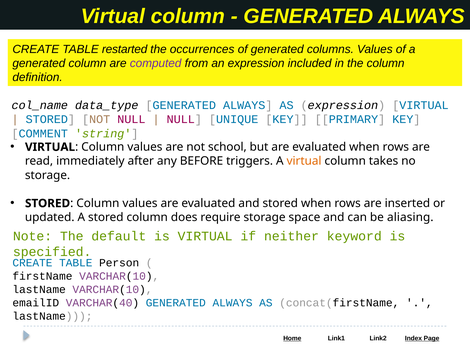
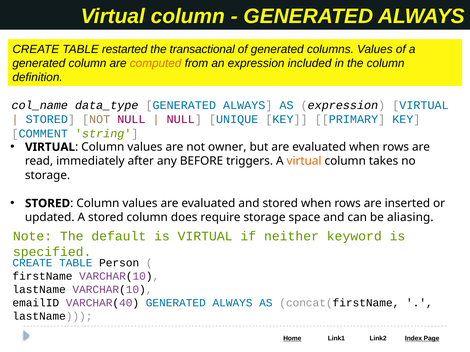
occurrences: occurrences -> transactional
computed colour: purple -> orange
school: school -> owner
